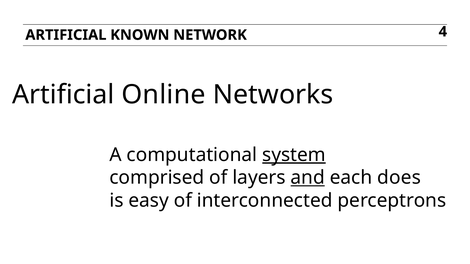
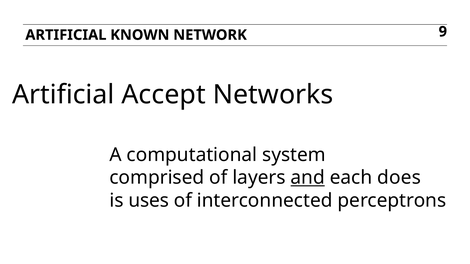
4: 4 -> 9
Online: Online -> Accept
system underline: present -> none
easy: easy -> uses
